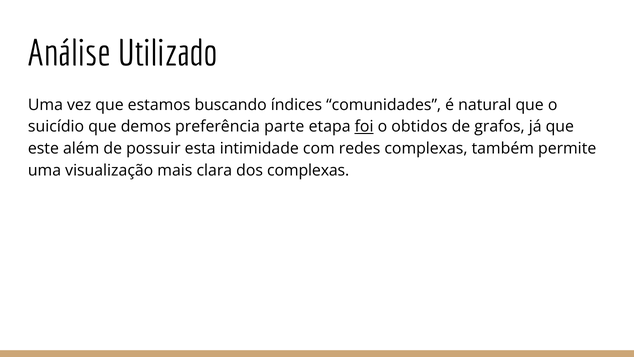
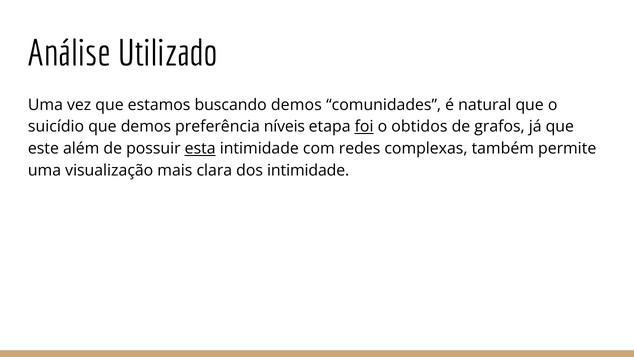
buscando índices: índices -> demos
parte: parte -> níveis
esta underline: none -> present
dos complexas: complexas -> intimidade
